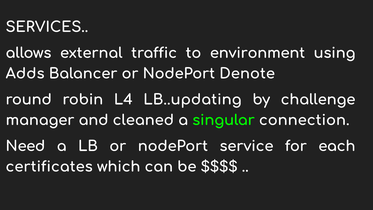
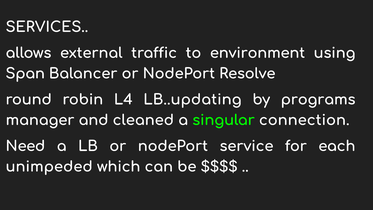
Adds: Adds -> Span
Denote: Denote -> Resolve
challenge: challenge -> programs
certificates: certificates -> unimpeded
